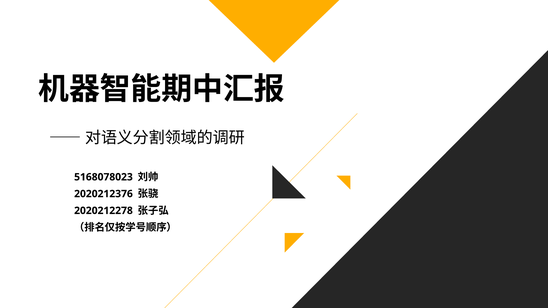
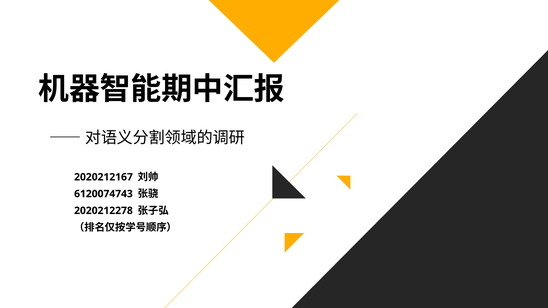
5168078023: 5168078023 -> 2020212167
2020212376: 2020212376 -> 6120074743
